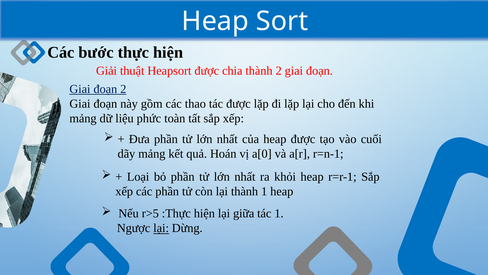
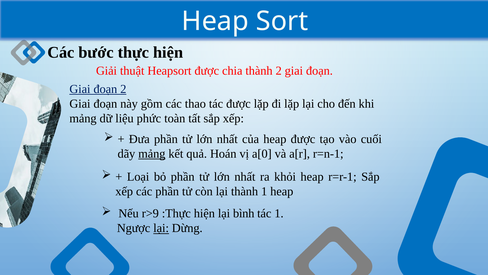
mảng at (152, 153) underline: none -> present
r>5: r>5 -> r>9
giữa: giữa -> bình
